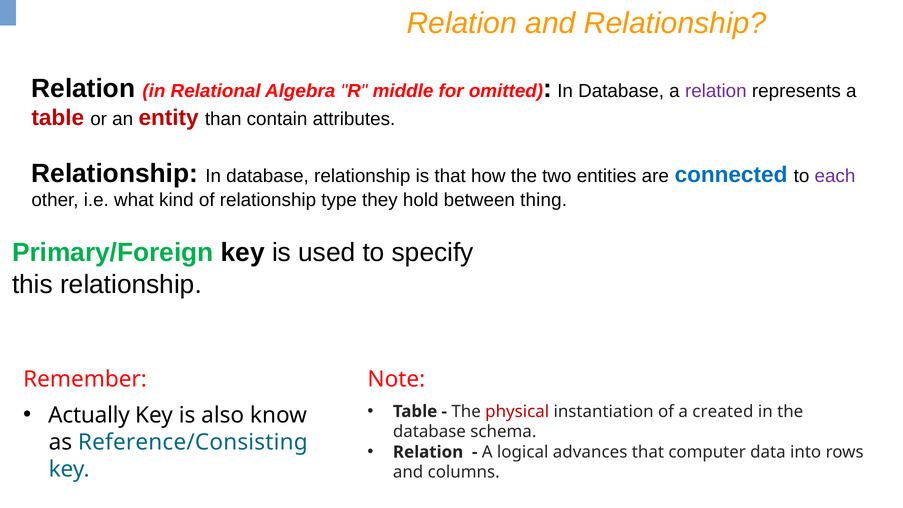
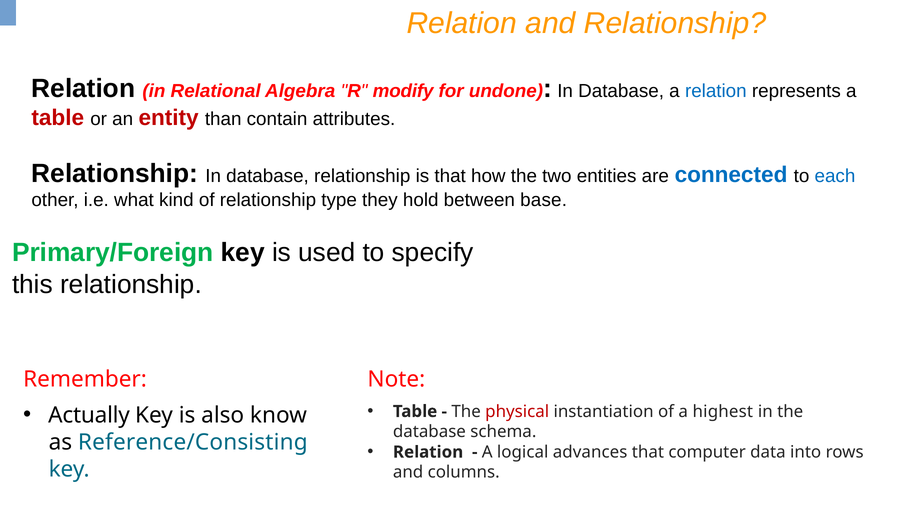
middle: middle -> modify
omitted: omitted -> undone
relation at (716, 91) colour: purple -> blue
each colour: purple -> blue
thing: thing -> base
created: created -> highest
